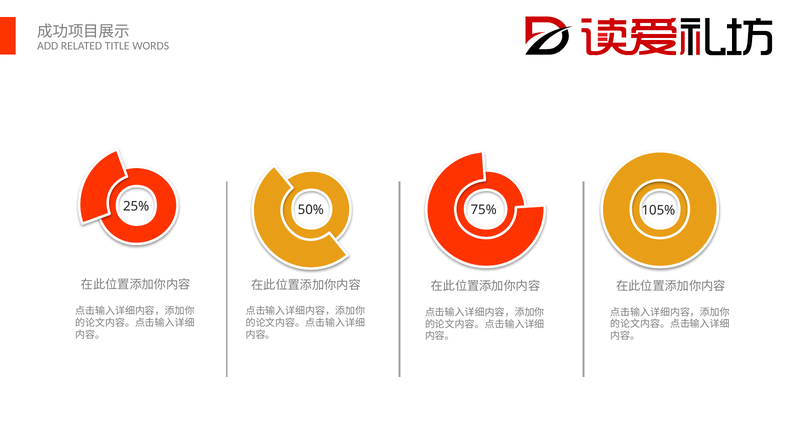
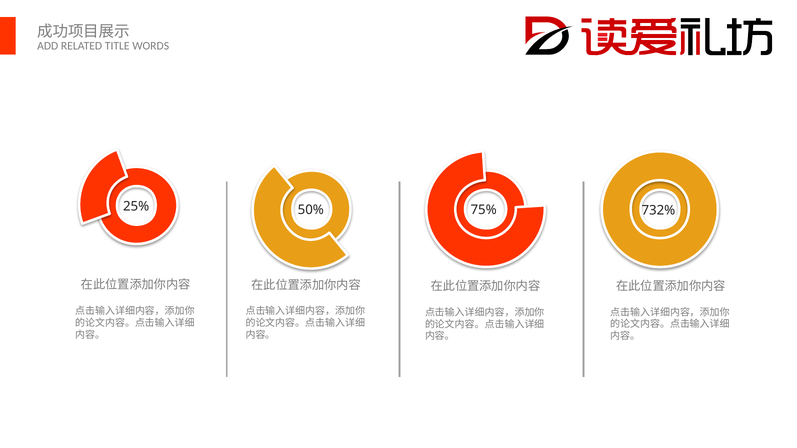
105%: 105% -> 732%
